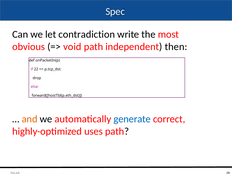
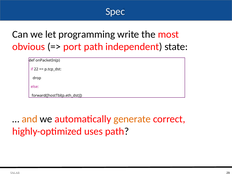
contradiction: contradiction -> programming
void: void -> port
then: then -> state
generate colour: blue -> orange
